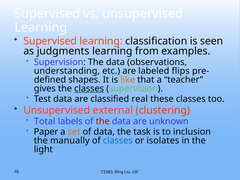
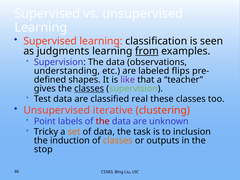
from underline: none -> present
like colour: orange -> purple
external: external -> iterative
Total: Total -> Point
Paper: Paper -> Tricky
manually: manually -> induction
classes at (118, 141) colour: blue -> orange
isolates: isolates -> outputs
light: light -> stop
